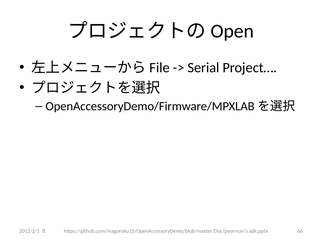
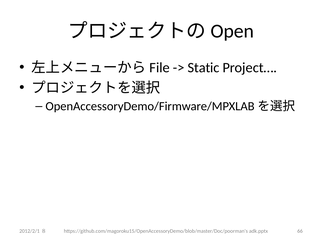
Serial: Serial -> Static
